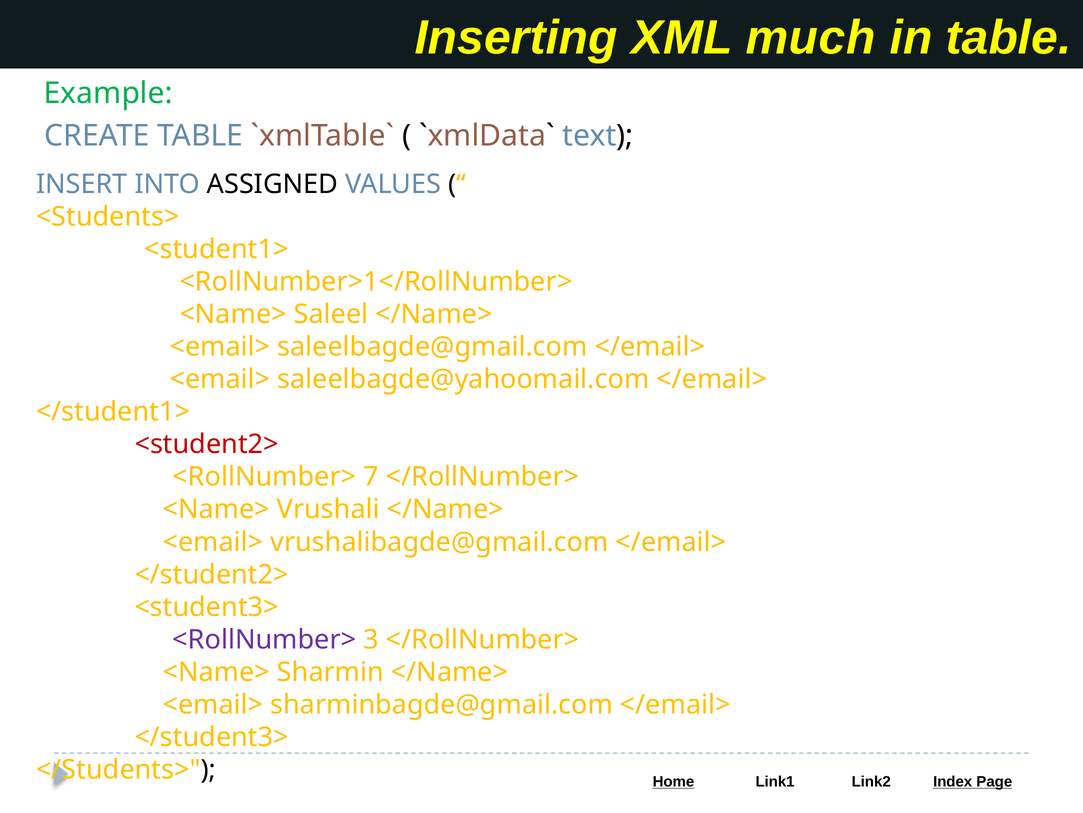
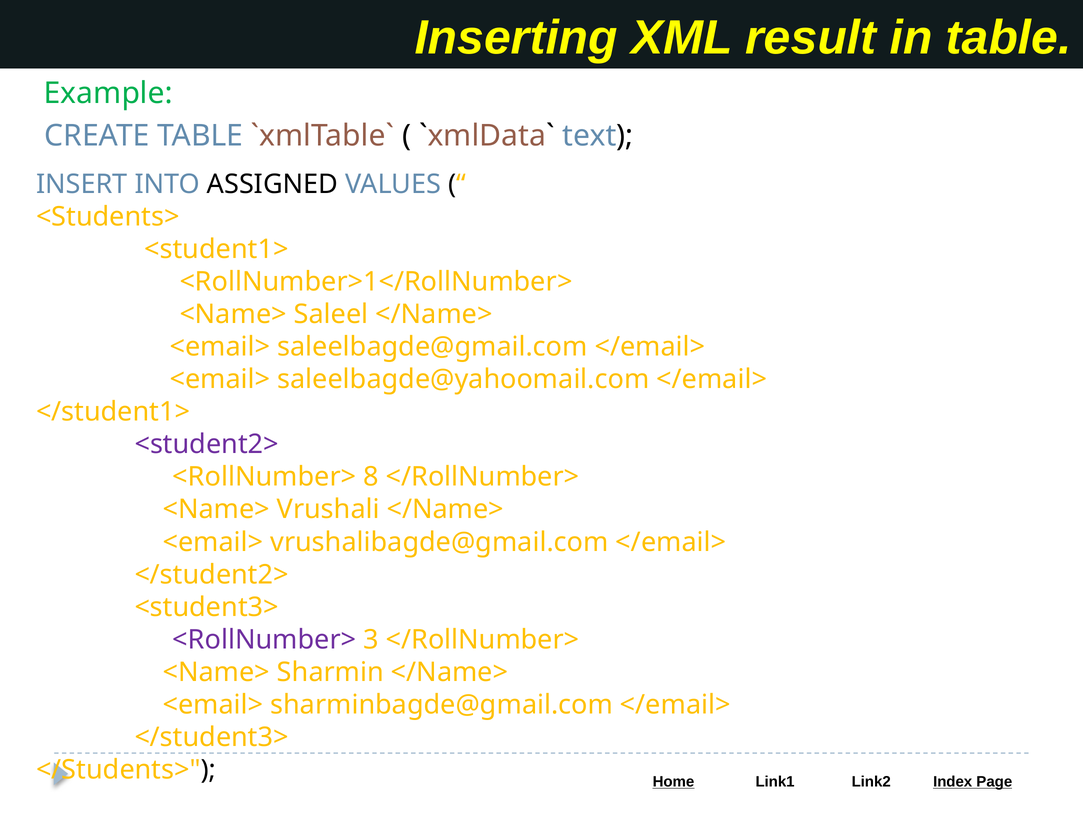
much: much -> result
<student2> colour: red -> purple
7: 7 -> 8
